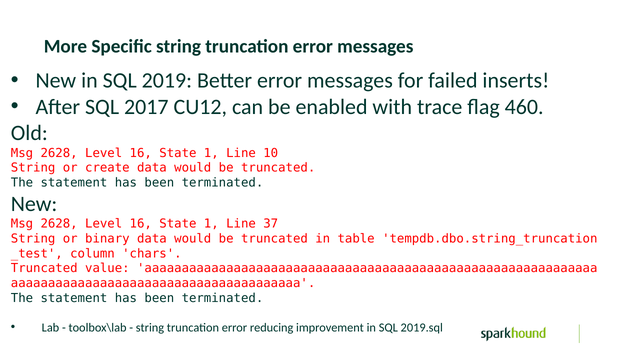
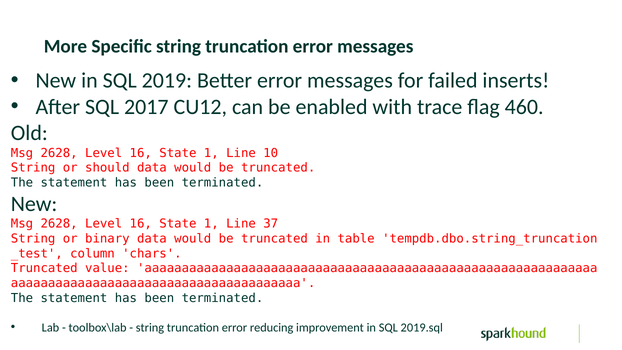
create: create -> should
